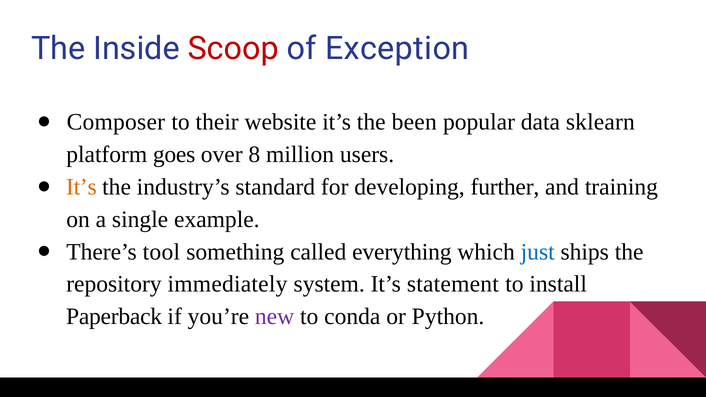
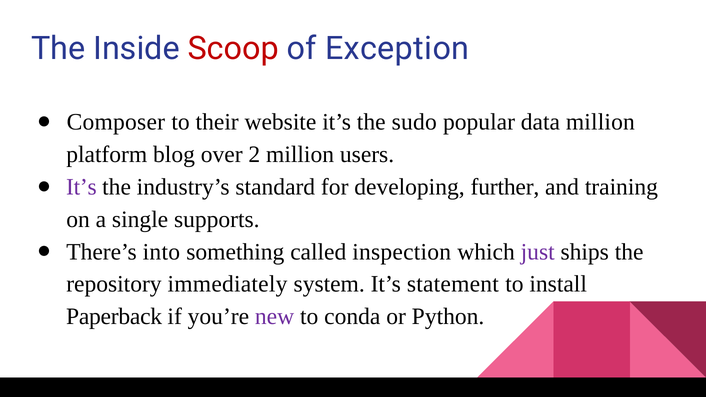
been: been -> sudo
data sklearn: sklearn -> million
goes: goes -> blog
8: 8 -> 2
It’s at (81, 187) colour: orange -> purple
example: example -> supports
tool: tool -> into
everything: everything -> inspection
just colour: blue -> purple
